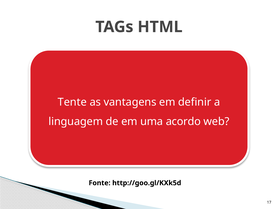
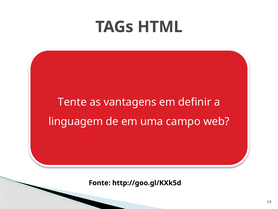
acordo: acordo -> campo
